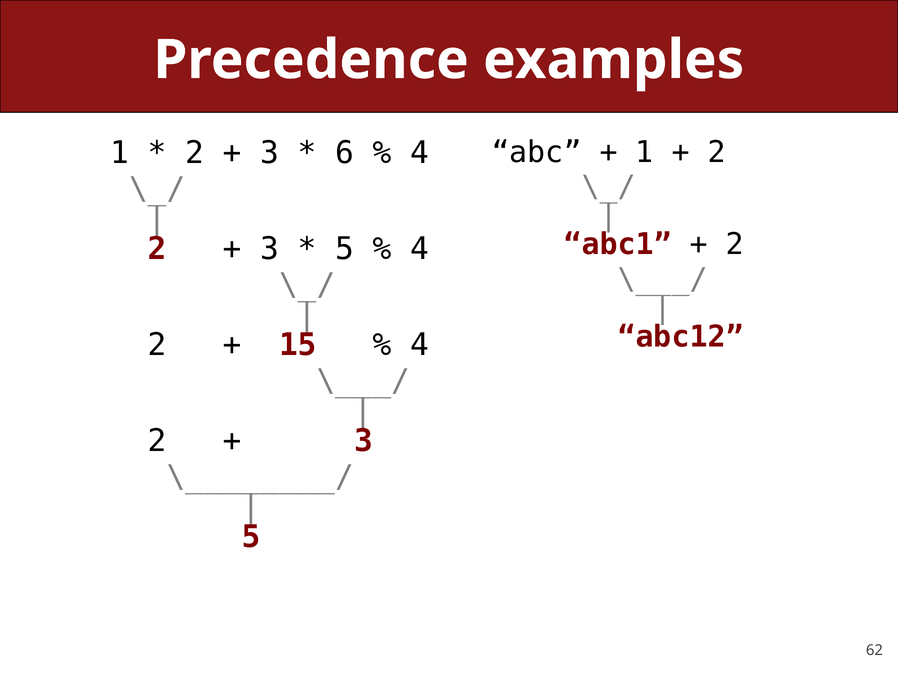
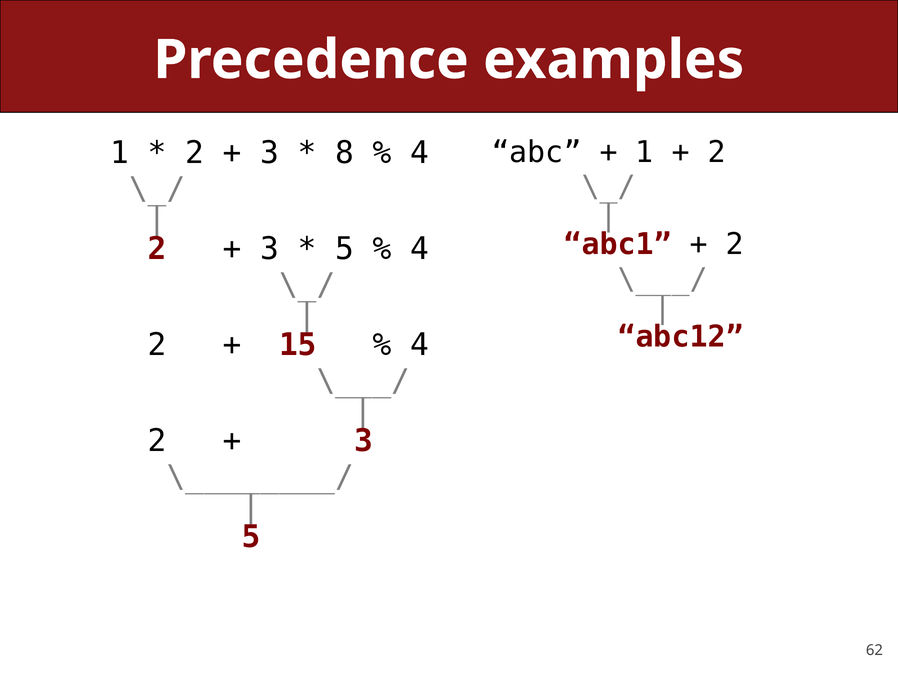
6: 6 -> 8
